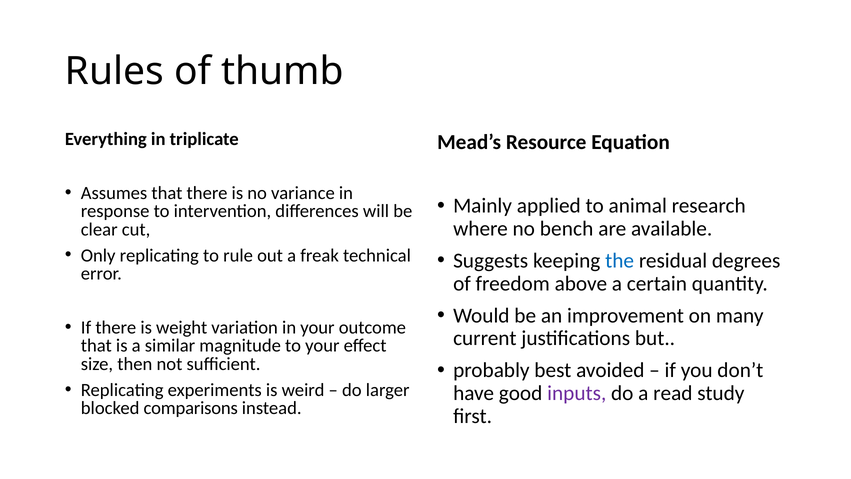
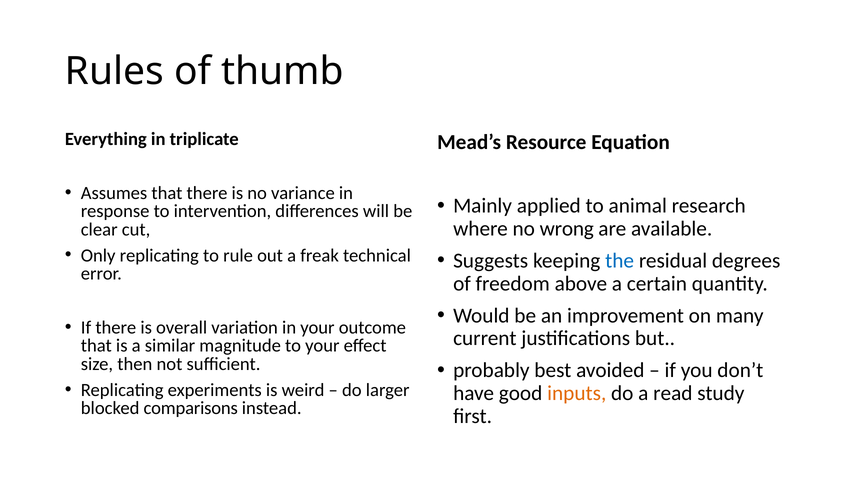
bench: bench -> wrong
weight: weight -> overall
inputs colour: purple -> orange
